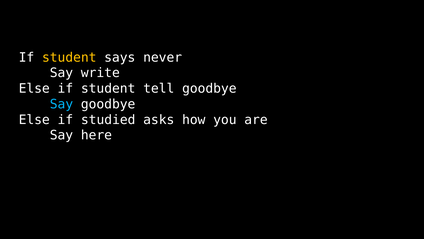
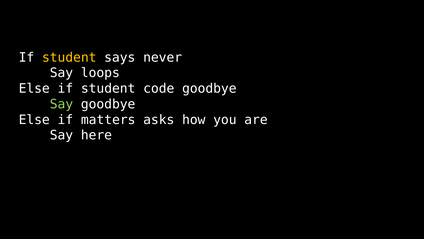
write: write -> loops
tell: tell -> code
Say at (61, 104) colour: light blue -> light green
studied: studied -> matters
